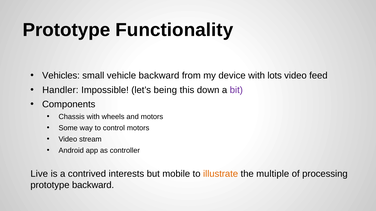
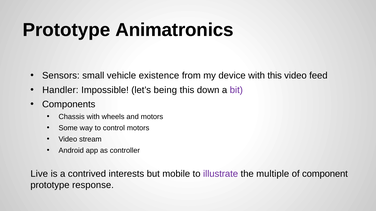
Functionality: Functionality -> Animatronics
Vehicles: Vehicles -> Sensors
vehicle backward: backward -> existence
with lots: lots -> this
illustrate colour: orange -> purple
processing: processing -> component
prototype backward: backward -> response
